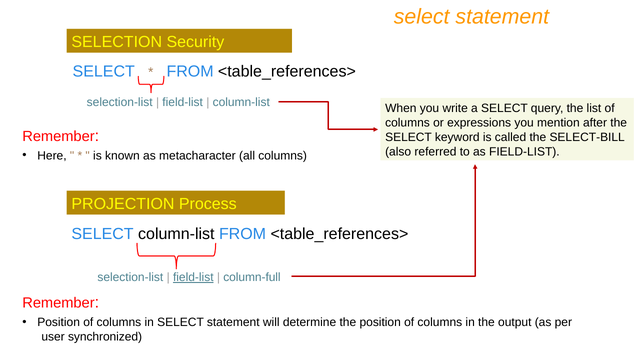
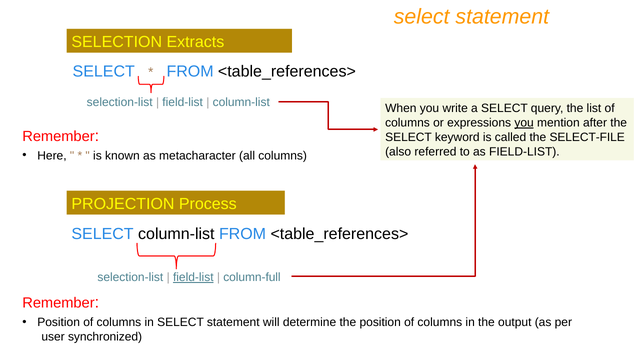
Security: Security -> Extracts
you at (524, 123) underline: none -> present
SELECT-BILL: SELECT-BILL -> SELECT-FILE
